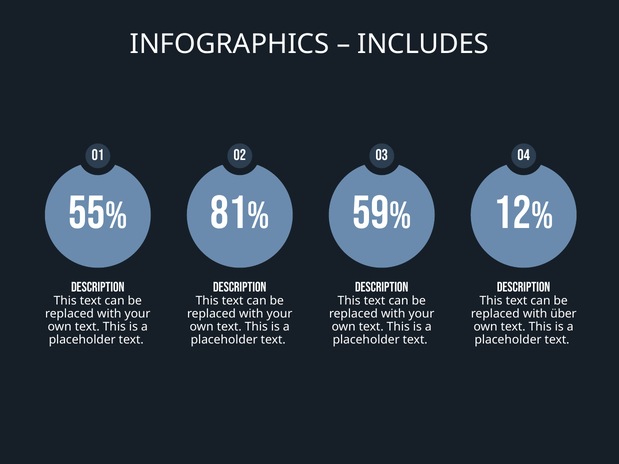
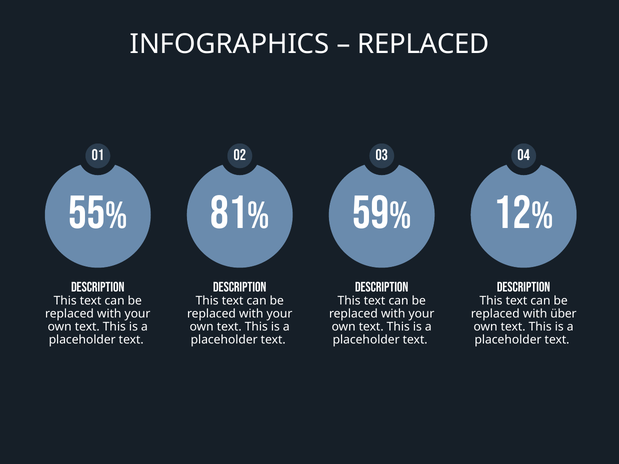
INCLUDES at (423, 44): INCLUDES -> REPLACED
